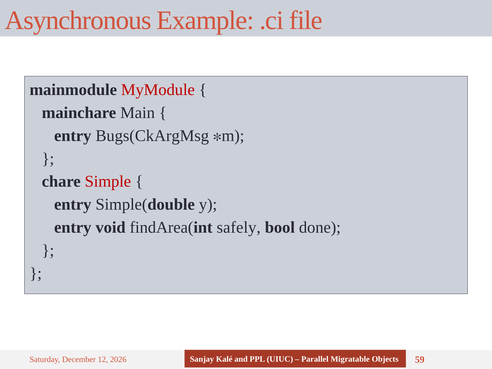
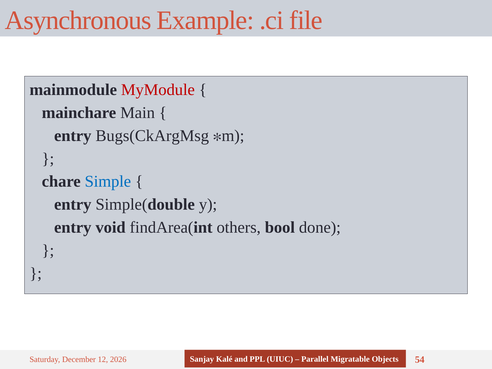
Simple colour: red -> blue
safely: safely -> others
59: 59 -> 54
